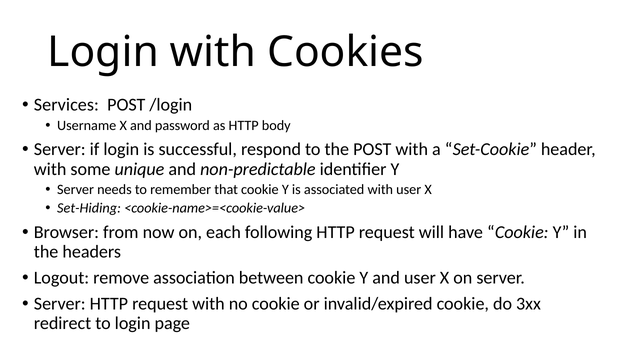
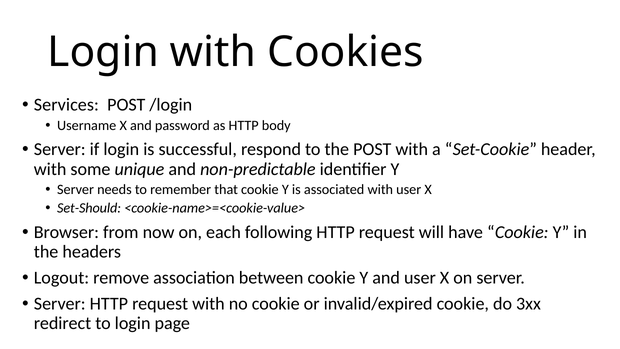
Set-Hiding: Set-Hiding -> Set-Should
